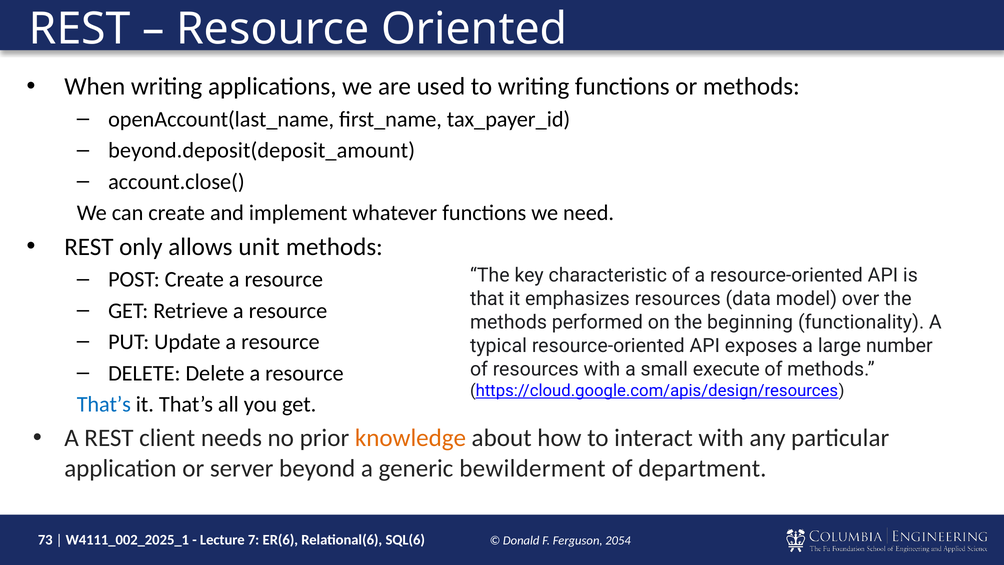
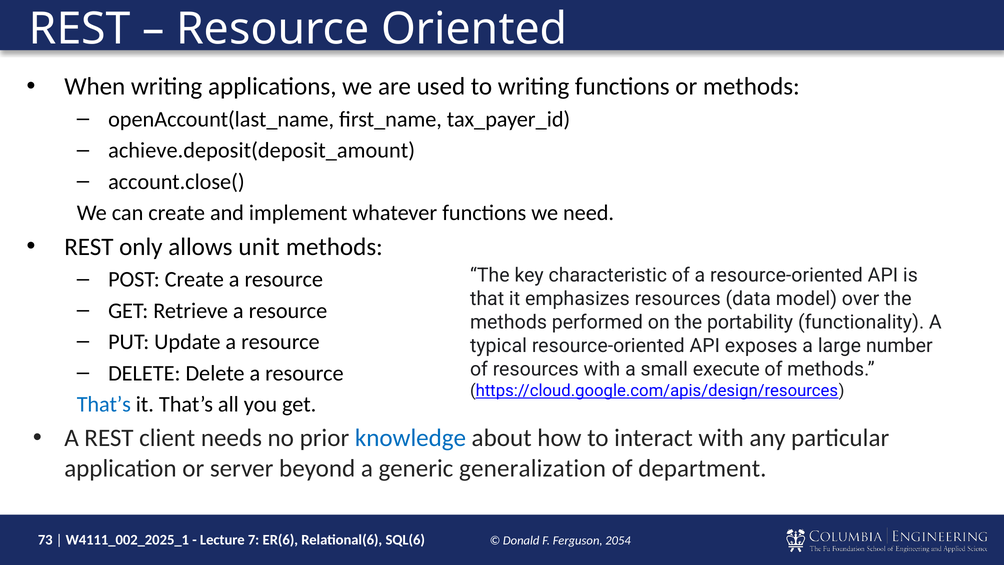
beyond.deposit(deposit_amount: beyond.deposit(deposit_amount -> achieve.deposit(deposit_amount
beginning: beginning -> portability
knowledge colour: orange -> blue
bewilderment: bewilderment -> generalization
